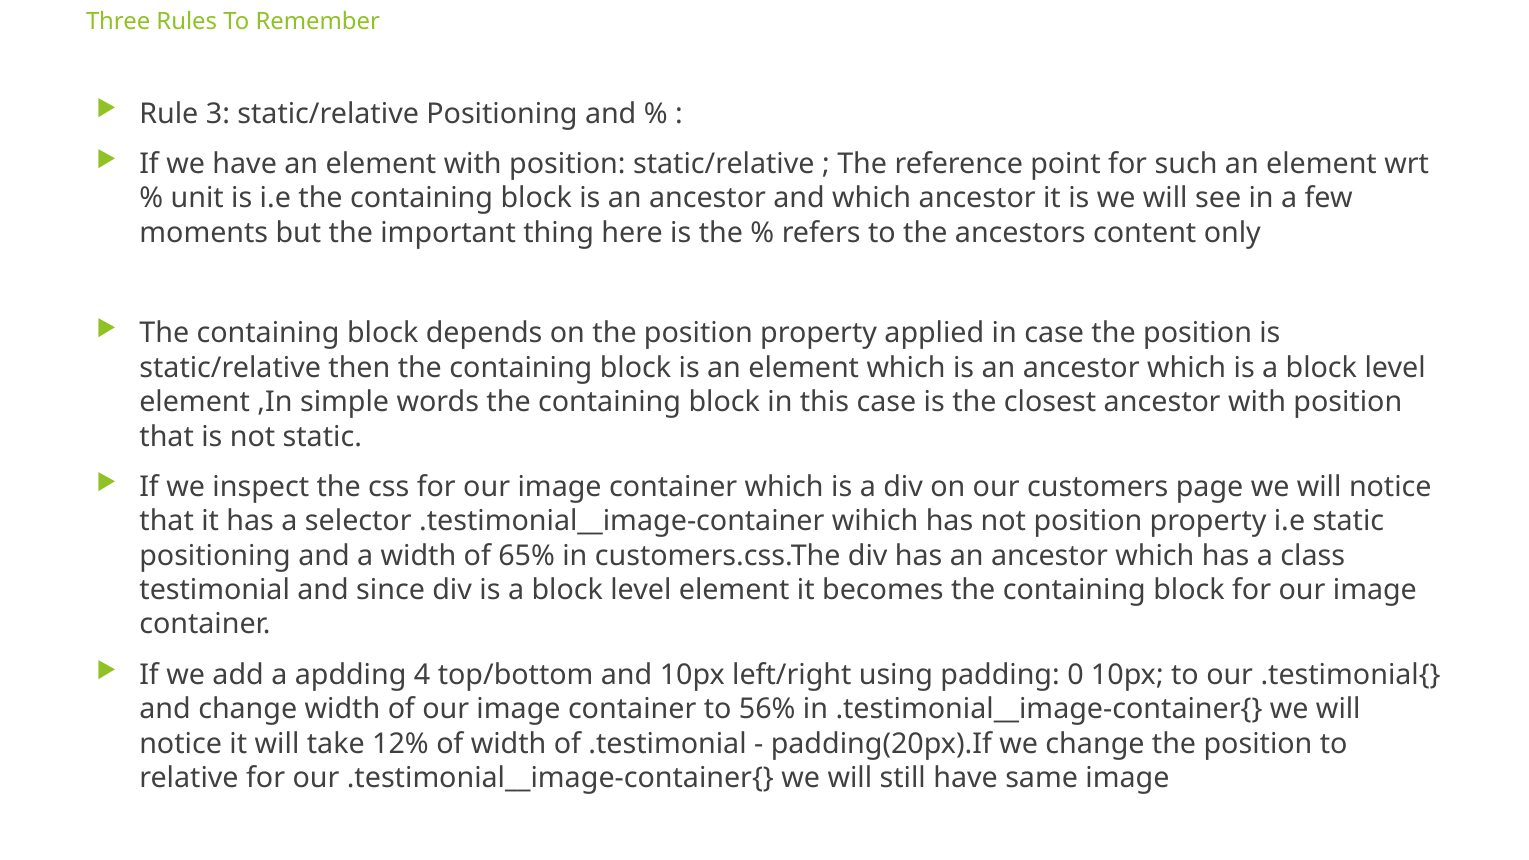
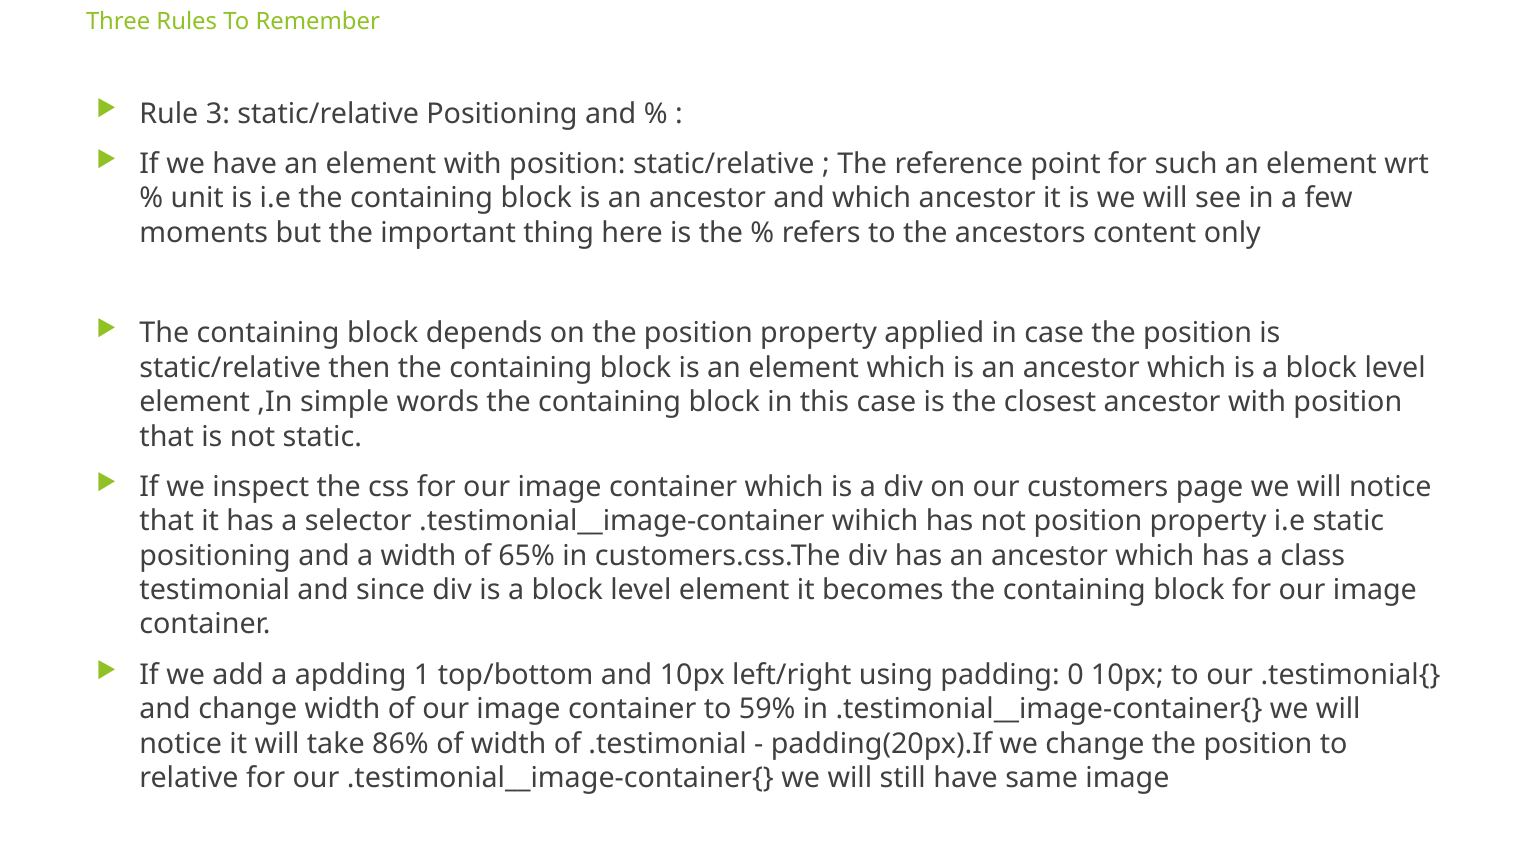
4: 4 -> 1
56%: 56% -> 59%
12%: 12% -> 86%
